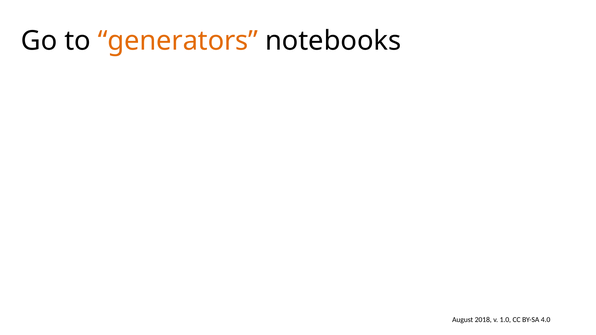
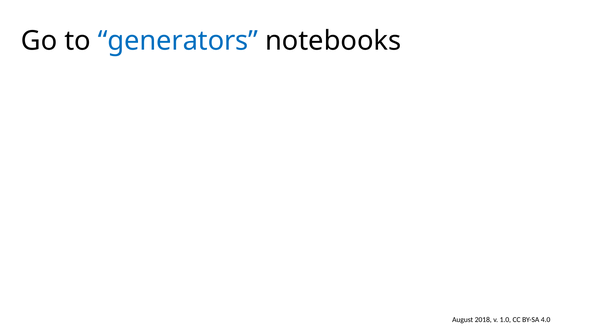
generators colour: orange -> blue
